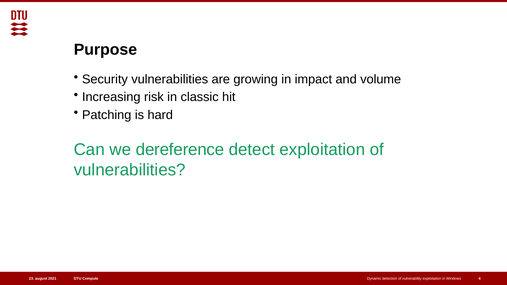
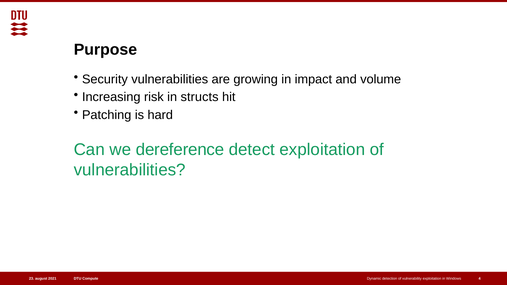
classic: classic -> structs
